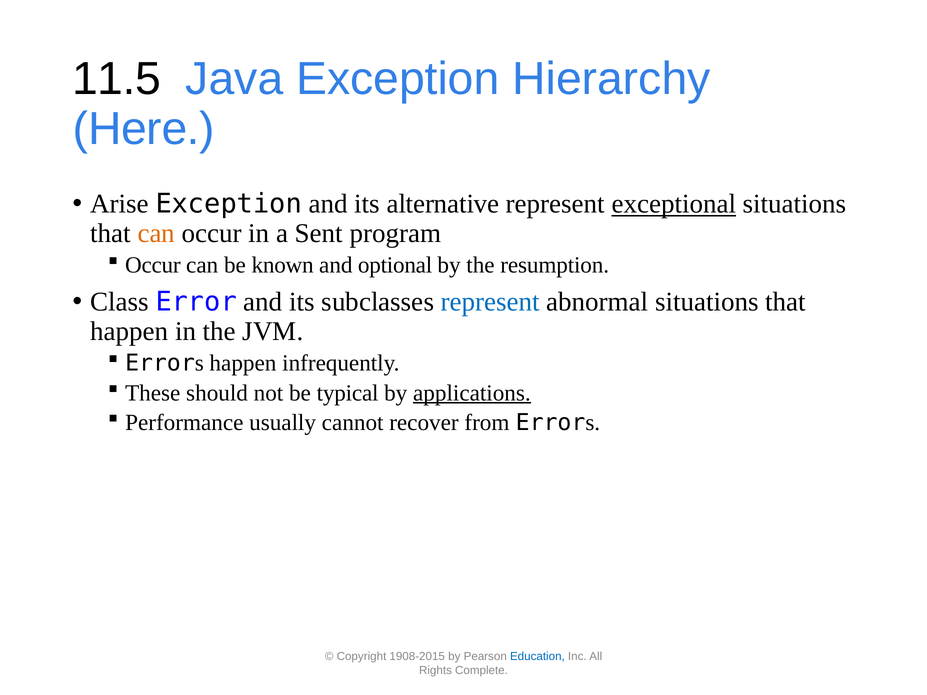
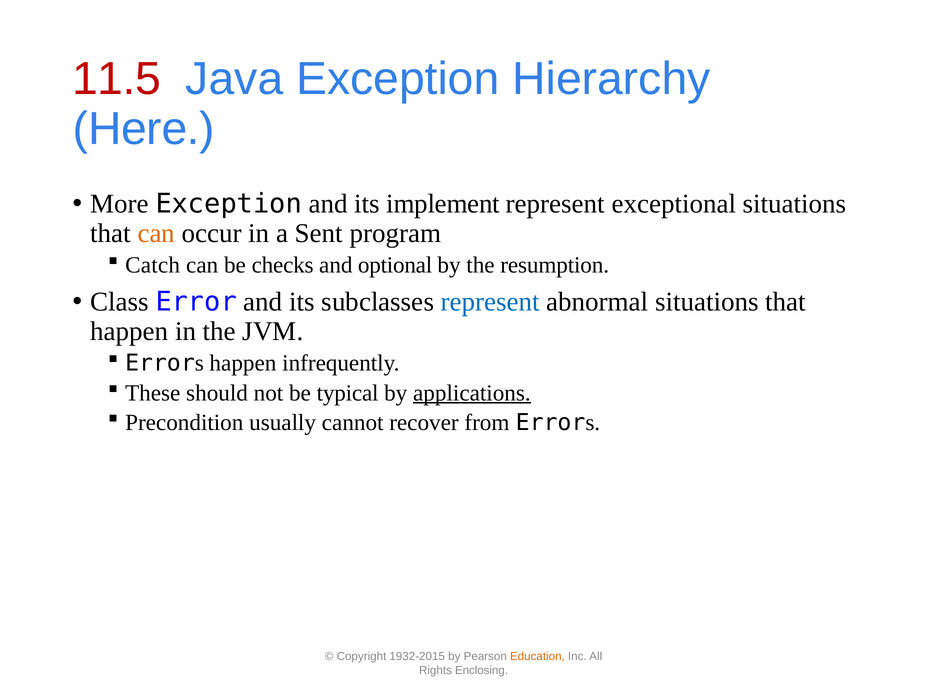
11.5 colour: black -> red
Arise: Arise -> More
alternative: alternative -> implement
exceptional underline: present -> none
Occur at (153, 265): Occur -> Catch
known: known -> checks
Performance: Performance -> Precondition
1908-2015: 1908-2015 -> 1932-2015
Education colour: blue -> orange
Complete: Complete -> Enclosing
